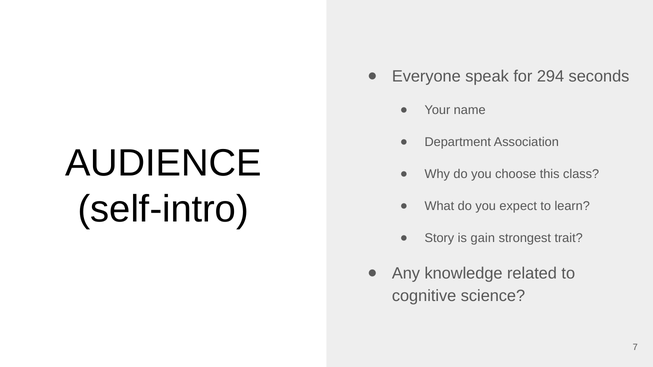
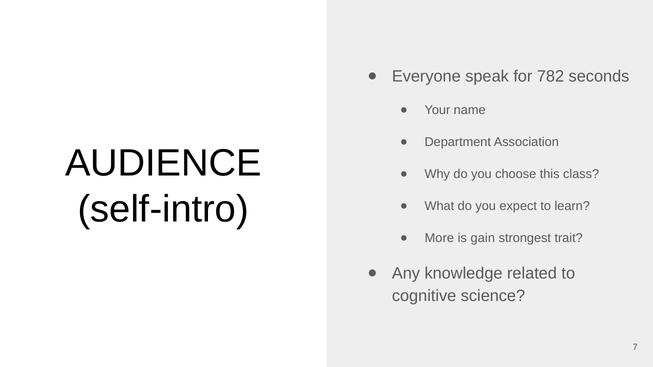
294: 294 -> 782
Story: Story -> More
